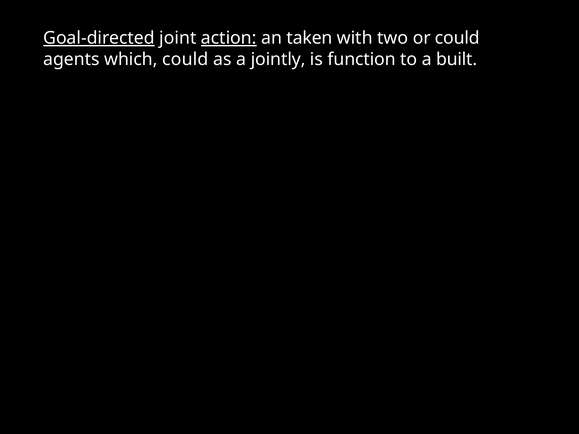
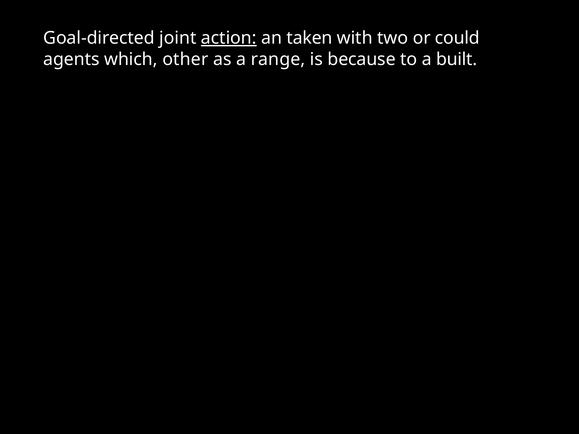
Goal-directed underline: present -> none
which could: could -> other
jointly: jointly -> range
function: function -> because
